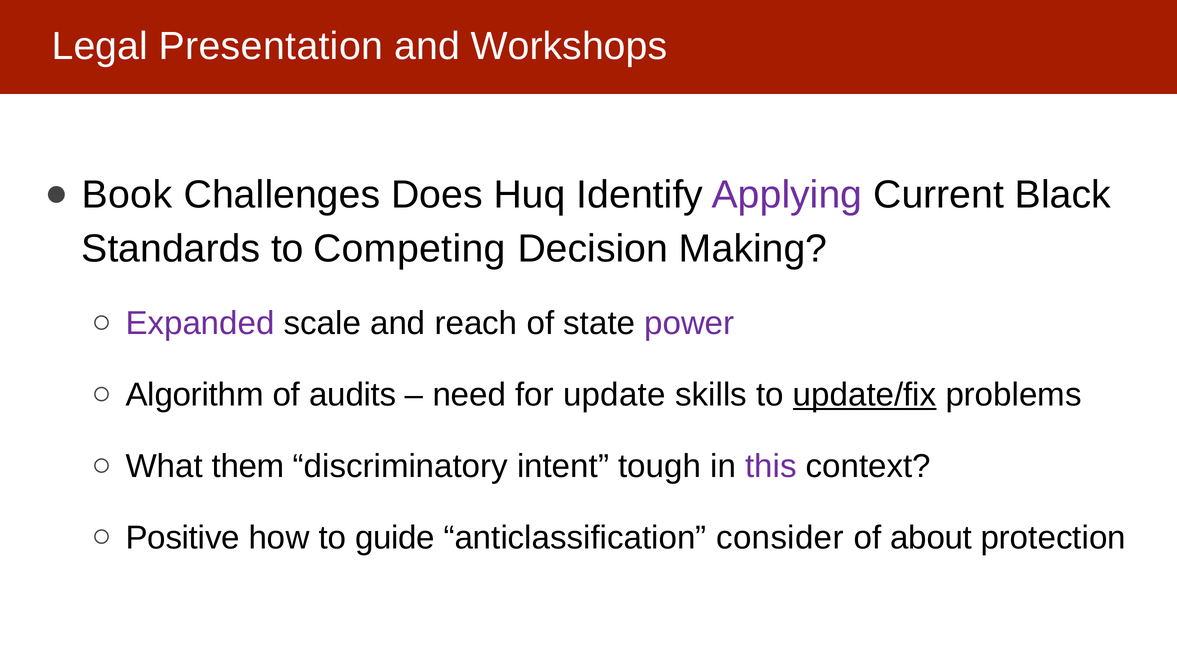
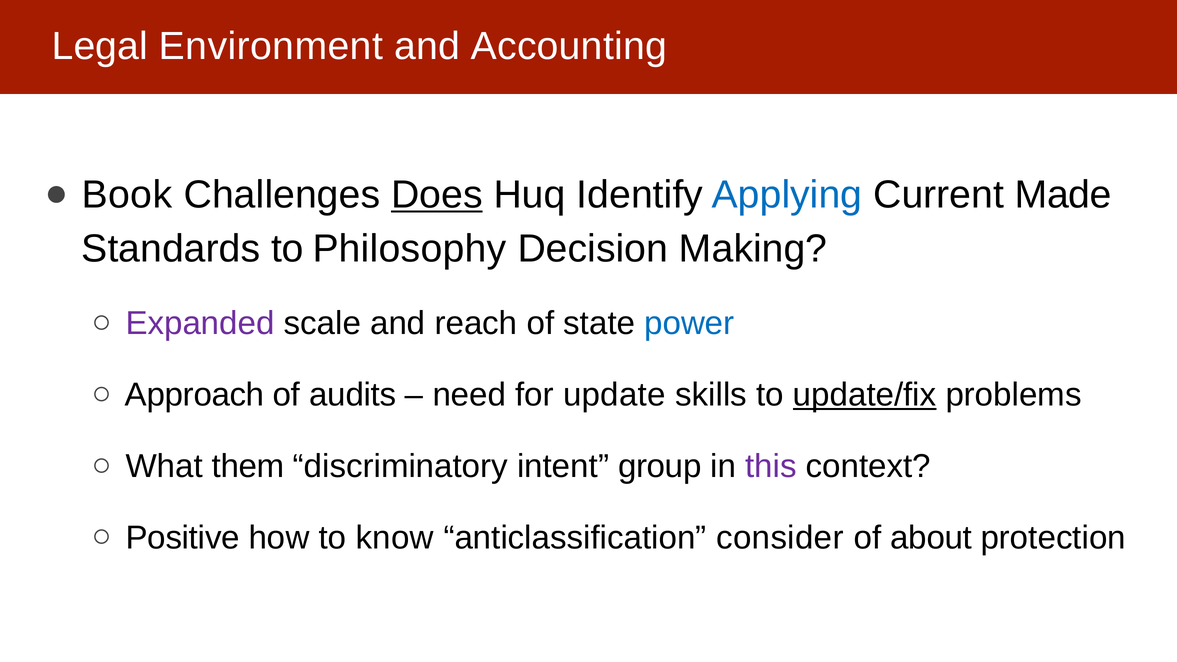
Presentation: Presentation -> Environment
Workshops: Workshops -> Accounting
Does underline: none -> present
Applying colour: purple -> blue
Black: Black -> Made
Competing: Competing -> Philosophy
power colour: purple -> blue
Algorithm: Algorithm -> Approach
tough: tough -> group
guide: guide -> know
